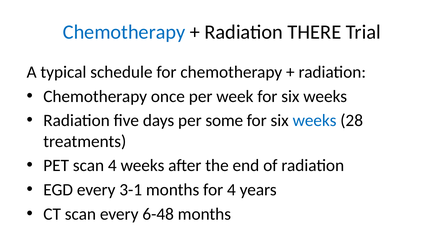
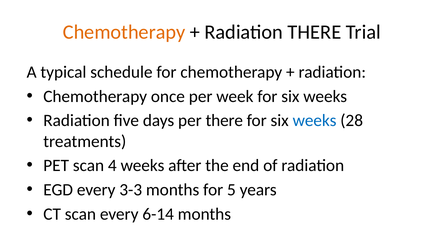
Chemotherapy at (124, 32) colour: blue -> orange
per some: some -> there
3-1: 3-1 -> 3-3
for 4: 4 -> 5
6-48: 6-48 -> 6-14
